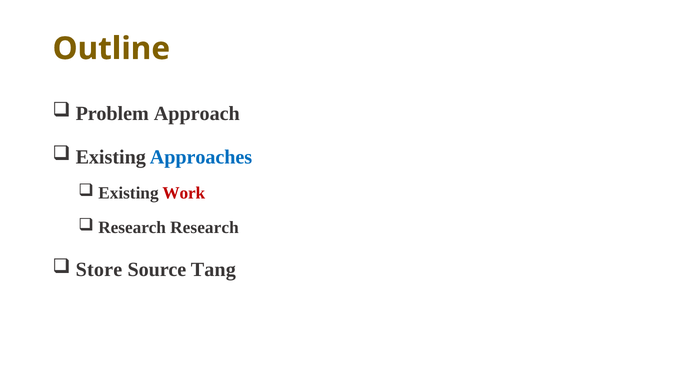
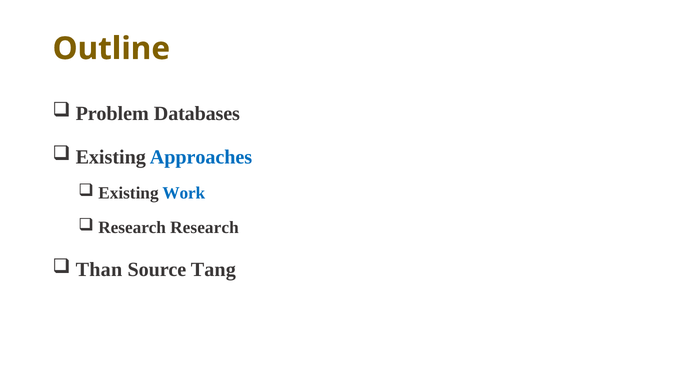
Approach: Approach -> Databases
Work colour: red -> blue
Store: Store -> Than
